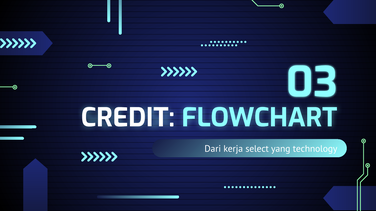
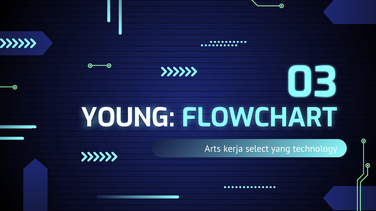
CREDIT: CREDIT -> YOUNG
Dari: Dari -> Arts
